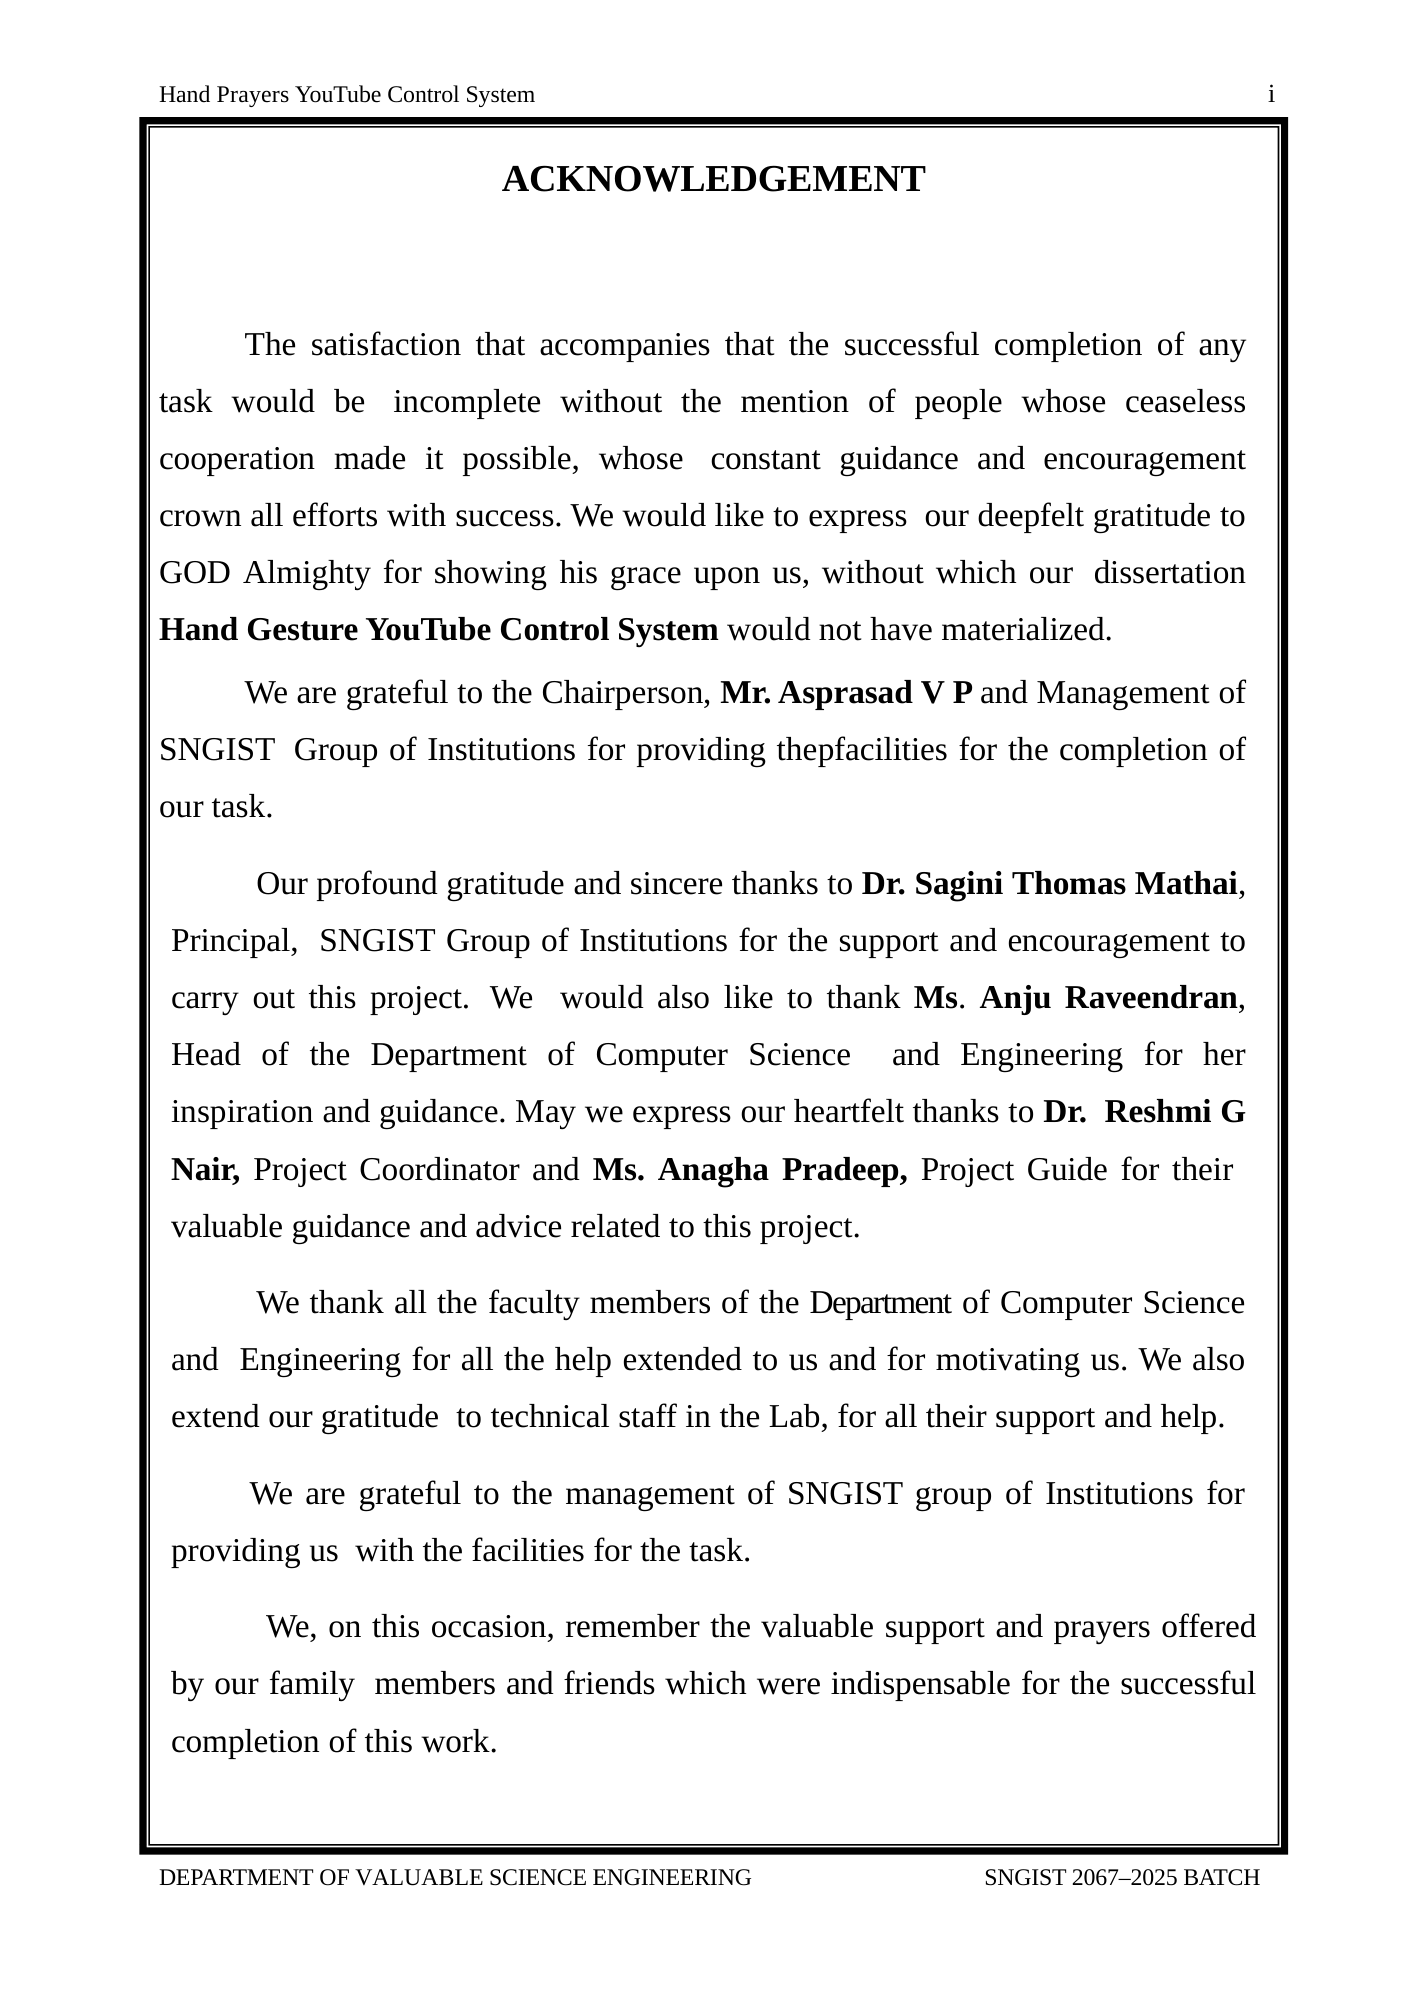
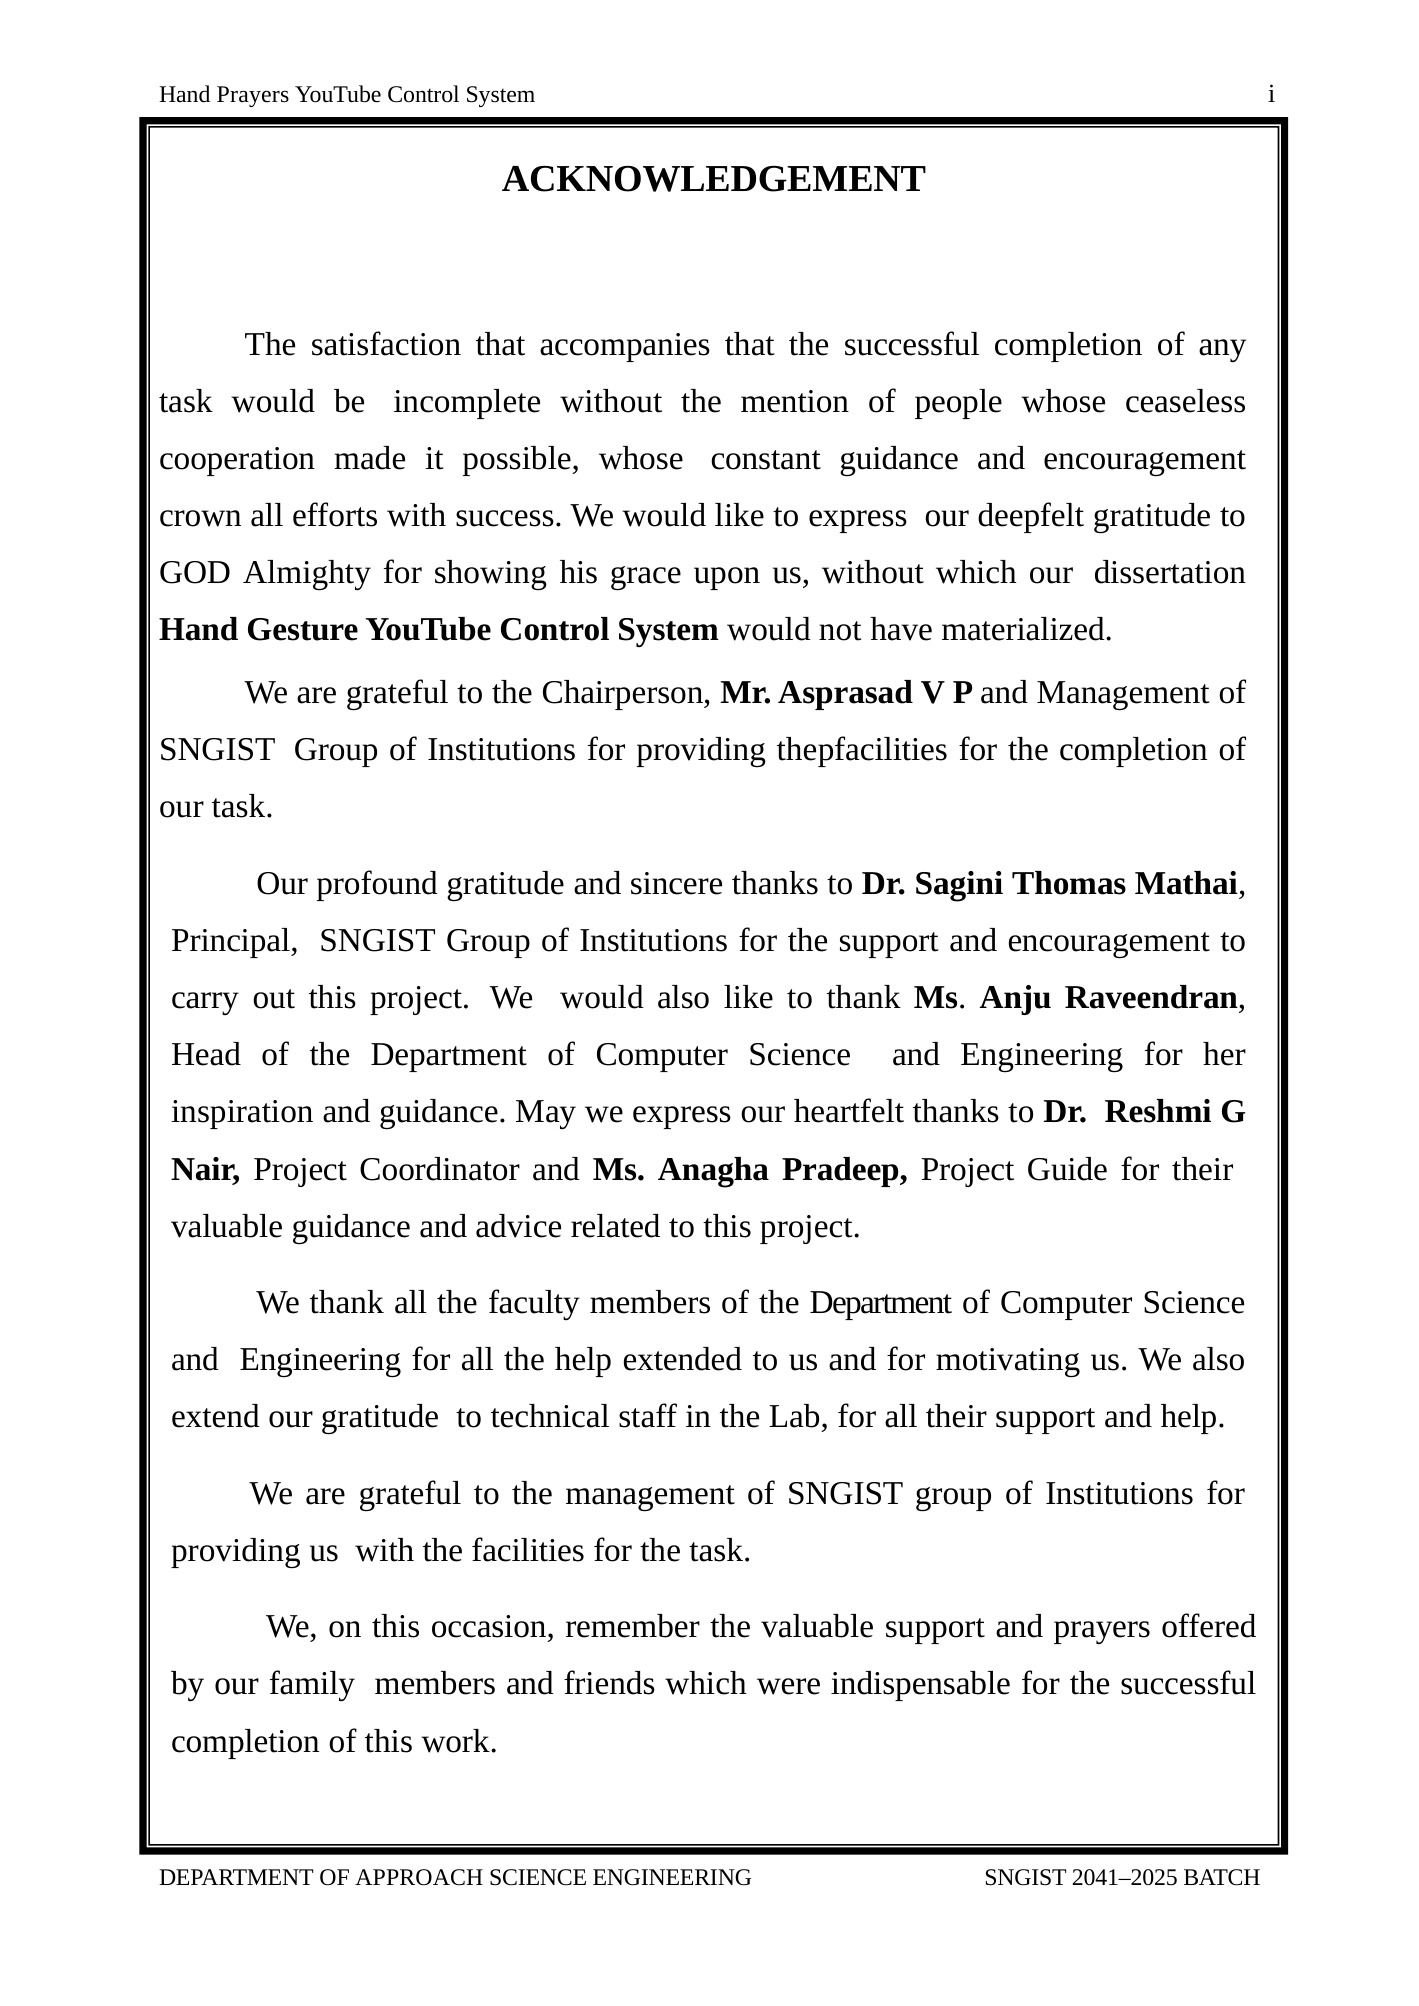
OF VALUABLE: VALUABLE -> APPROACH
2067–2025: 2067–2025 -> 2041–2025
